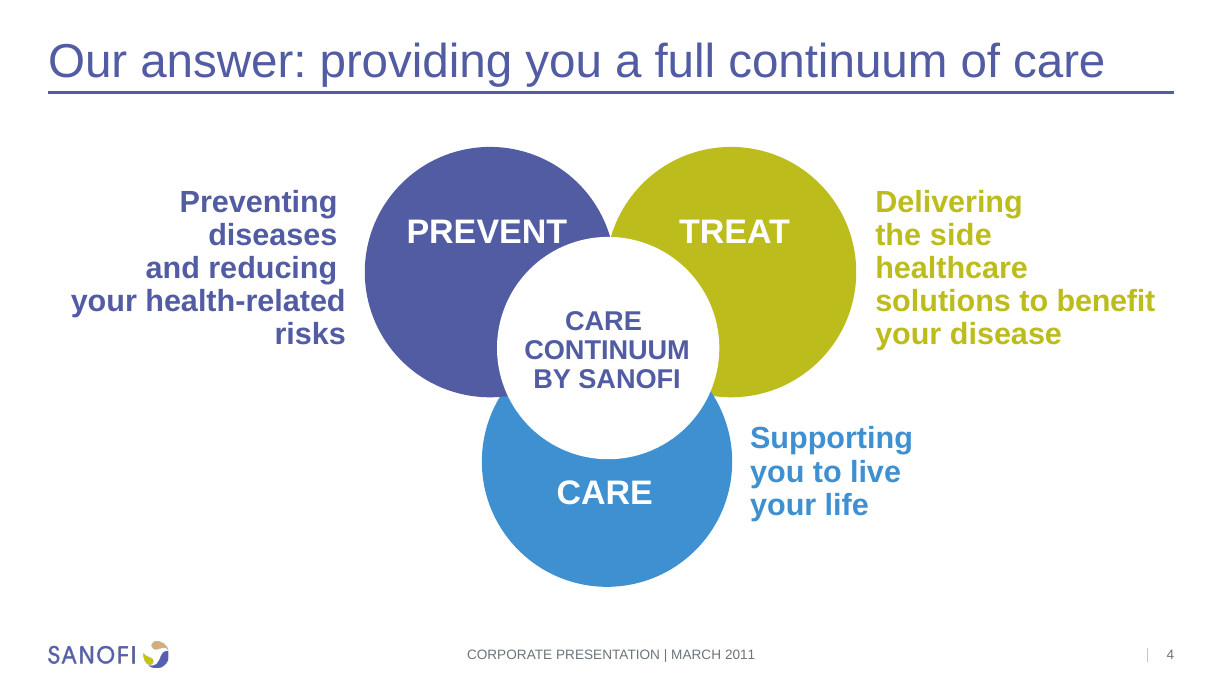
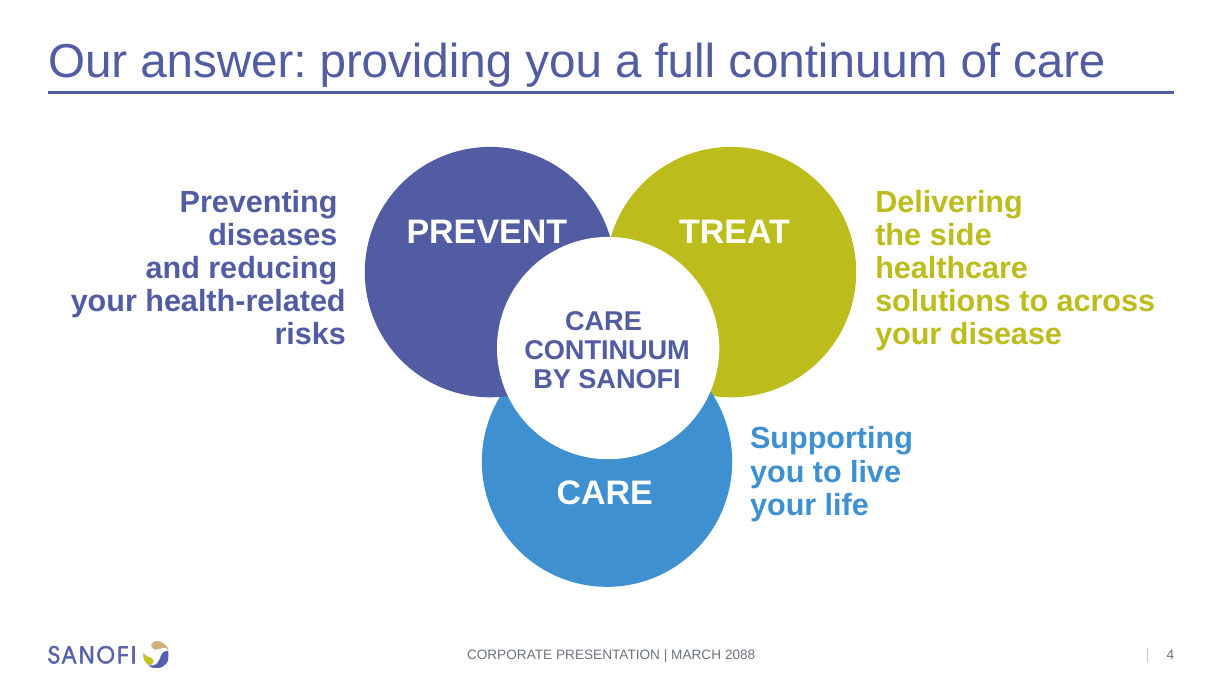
benefit: benefit -> across
2011: 2011 -> 2088
